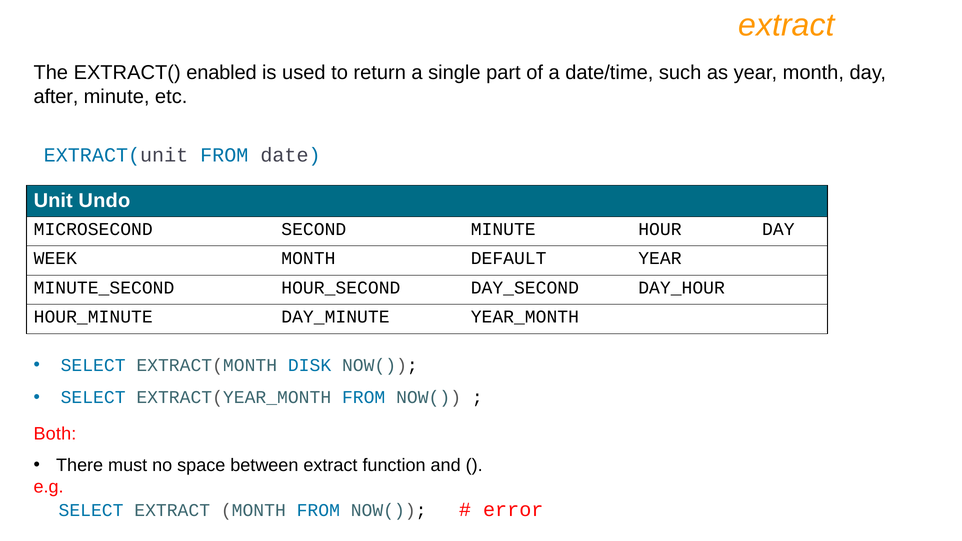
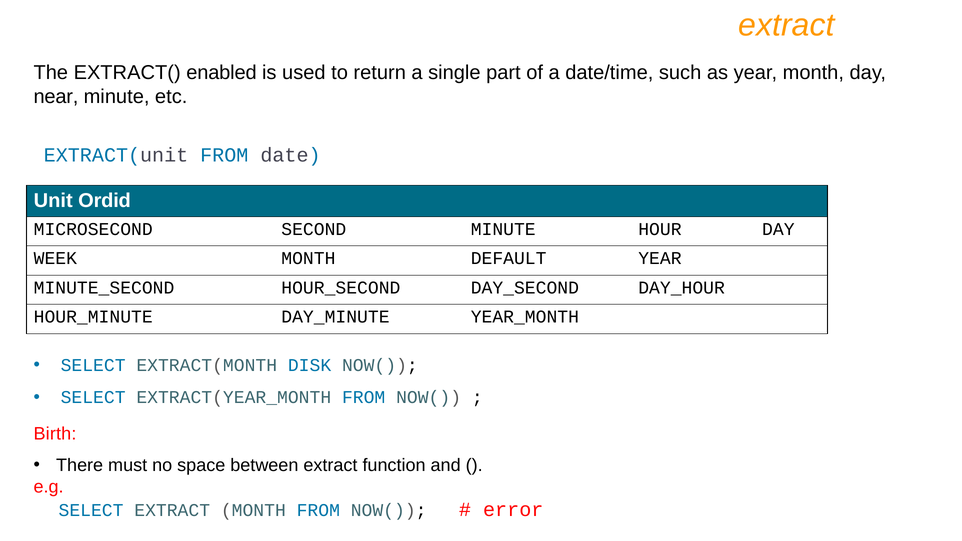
after: after -> near
Undo: Undo -> Ordid
Both: Both -> Birth
